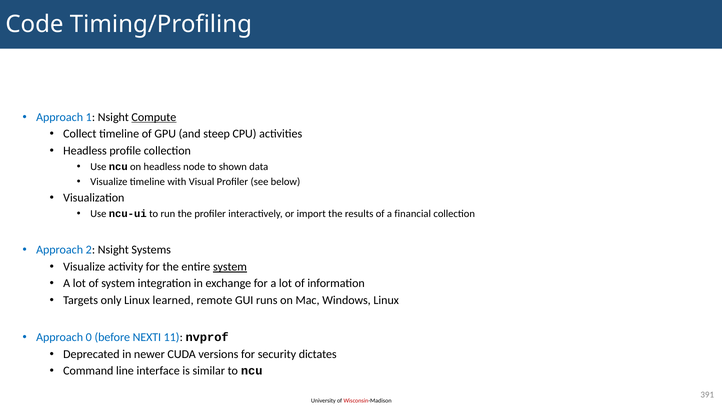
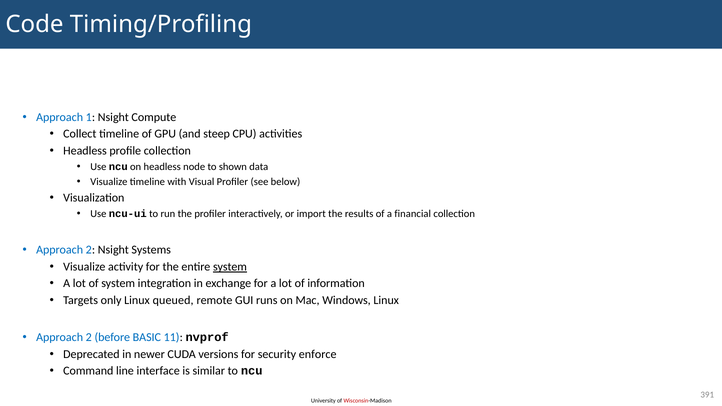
Compute underline: present -> none
learned: learned -> queued
0 at (89, 338): 0 -> 2
NEXTI: NEXTI -> BASIC
dictates: dictates -> enforce
